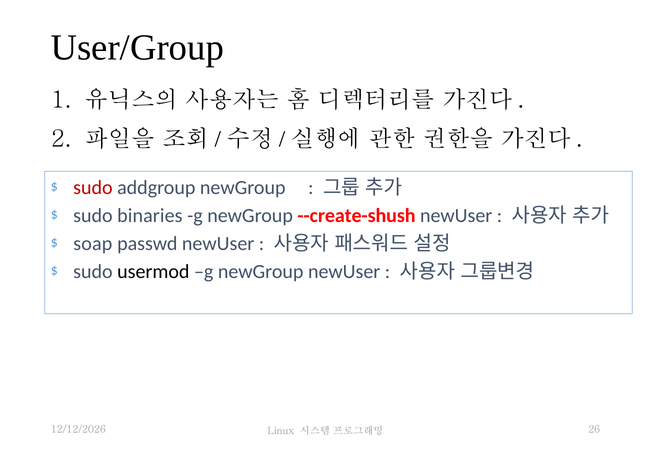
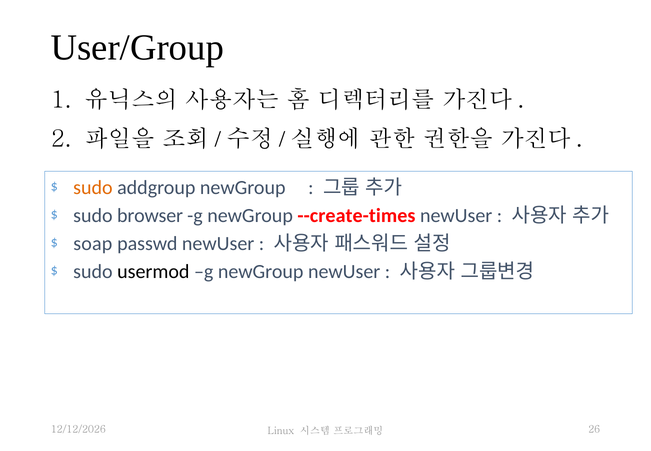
sudo at (93, 187) colour: red -> orange
binaries: binaries -> browser
--create-shush: --create-shush -> --create-times
